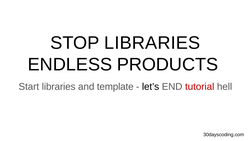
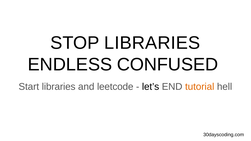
PRODUCTS: PRODUCTS -> CONFUSED
template: template -> leetcode
tutorial colour: red -> orange
